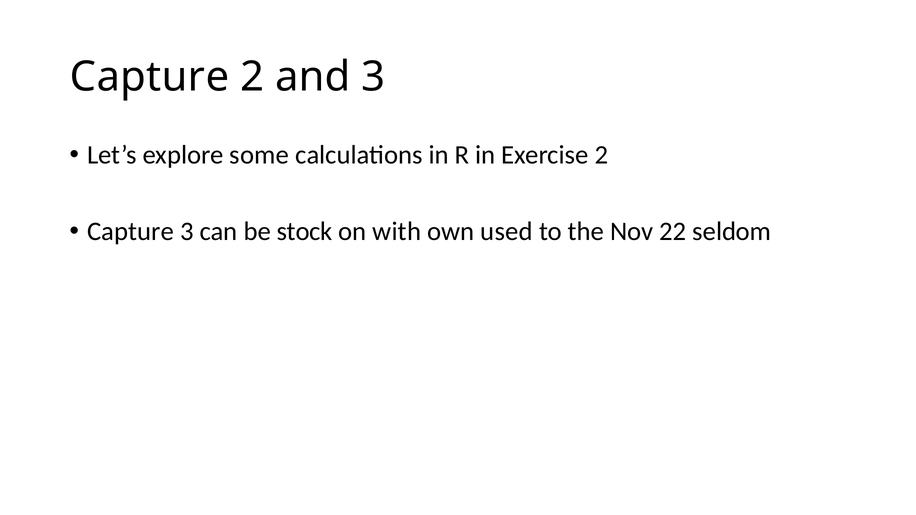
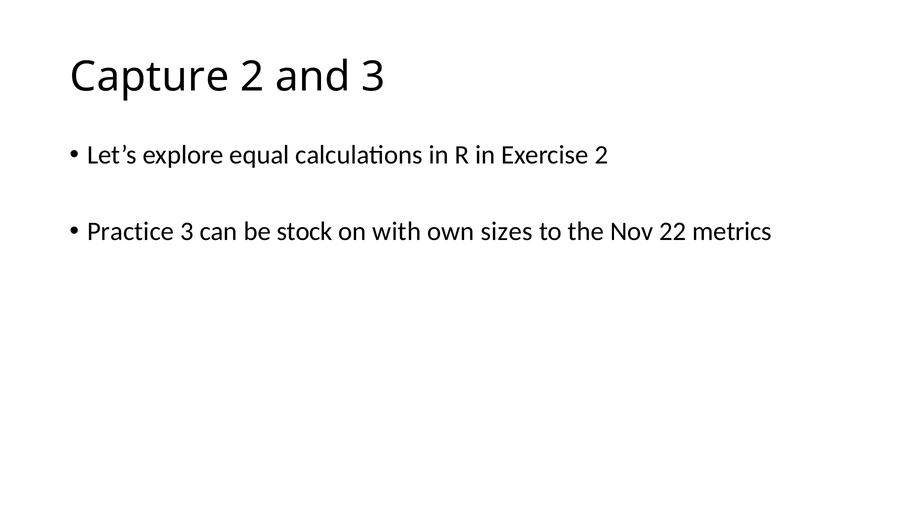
some: some -> equal
Capture at (131, 231): Capture -> Practice
used: used -> sizes
seldom: seldom -> metrics
